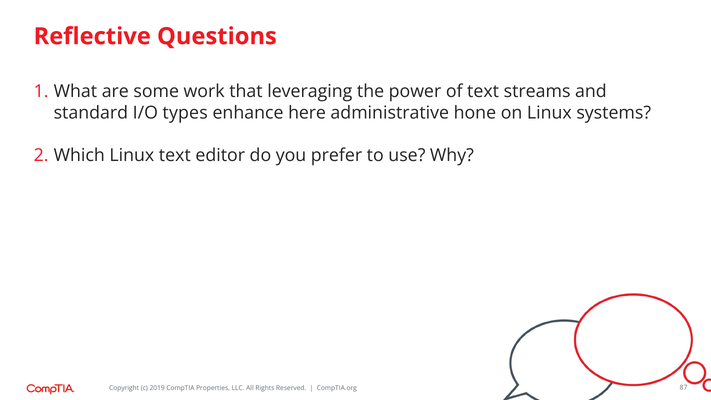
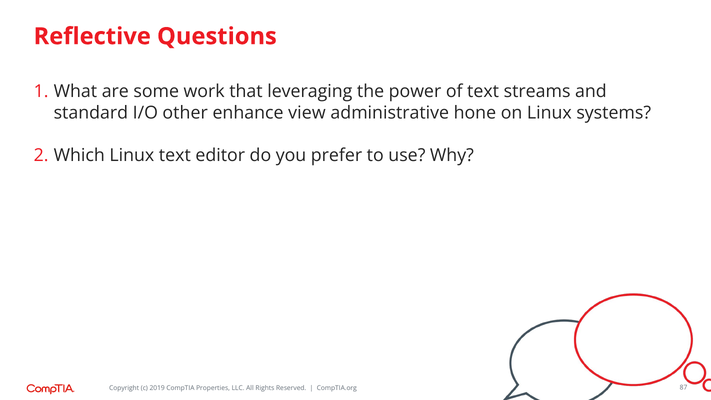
types: types -> other
here: here -> view
